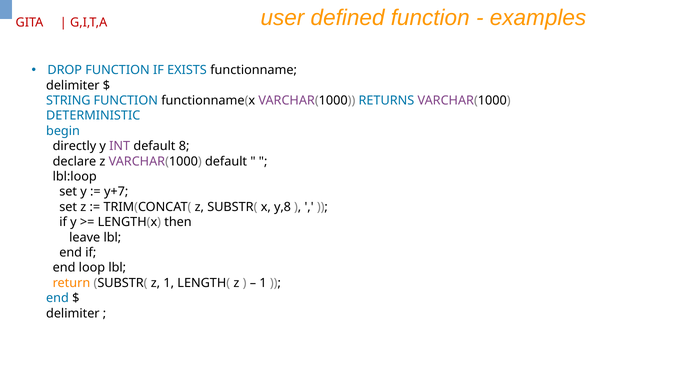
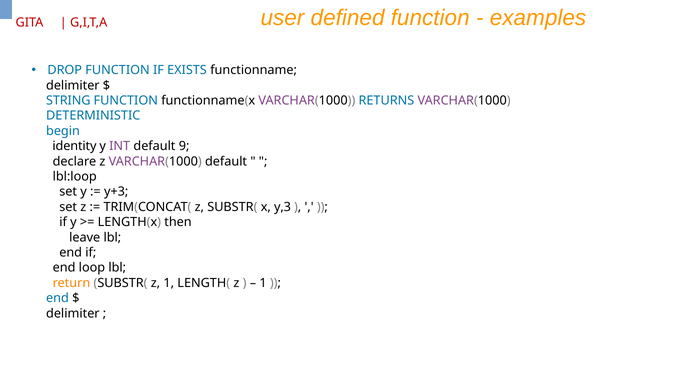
directly: directly -> identity
8: 8 -> 9
y+7: y+7 -> y+3
y,8: y,8 -> y,3
